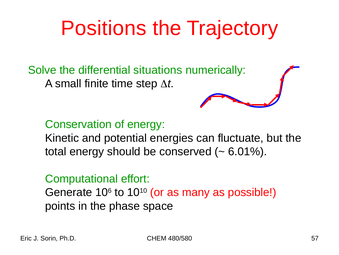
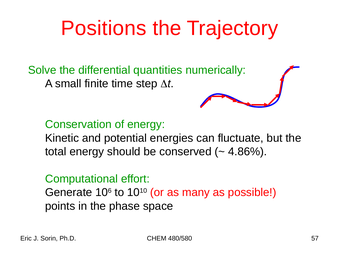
situations: situations -> quantities
6.01%: 6.01% -> 4.86%
